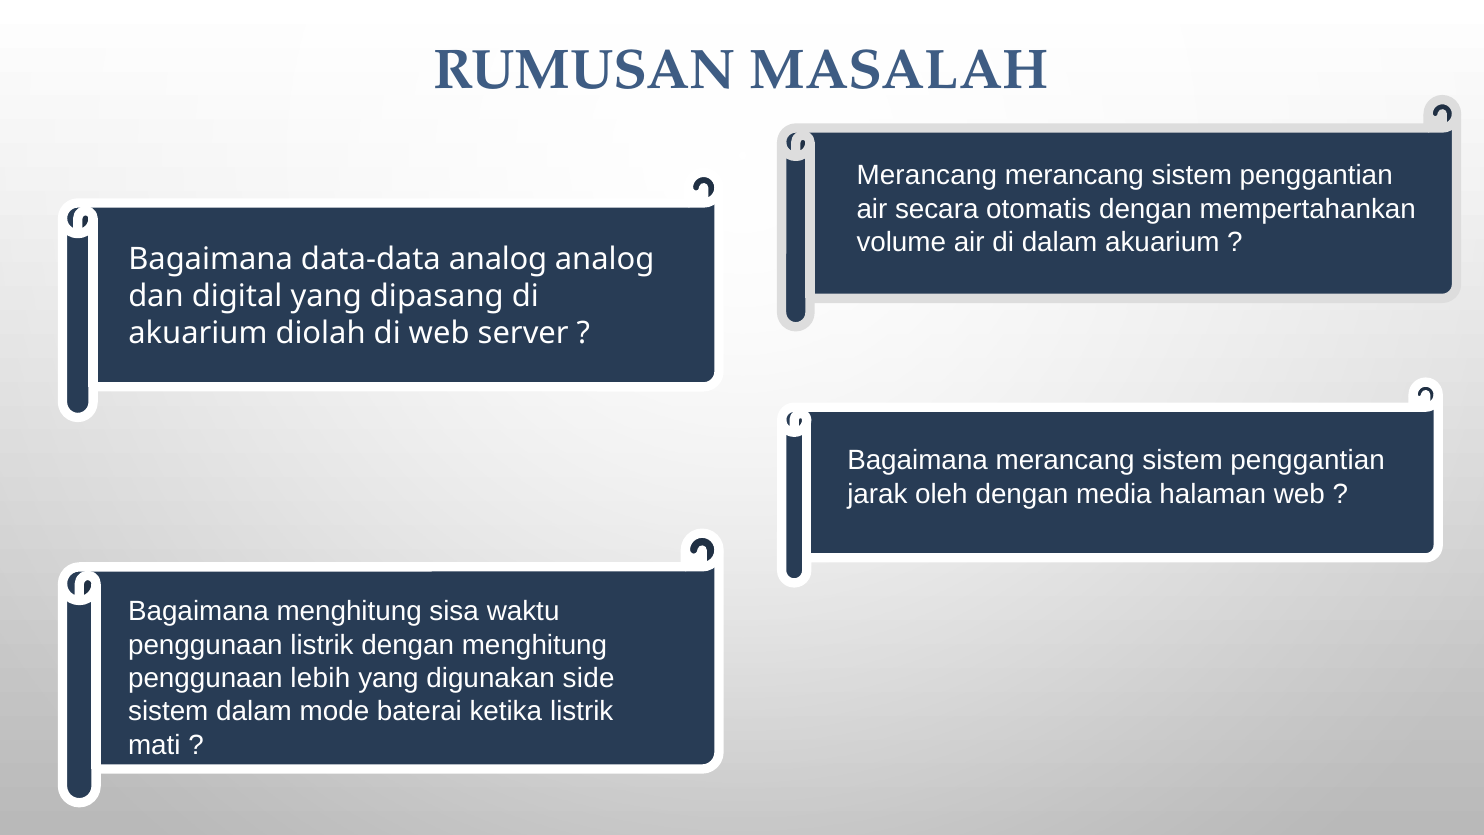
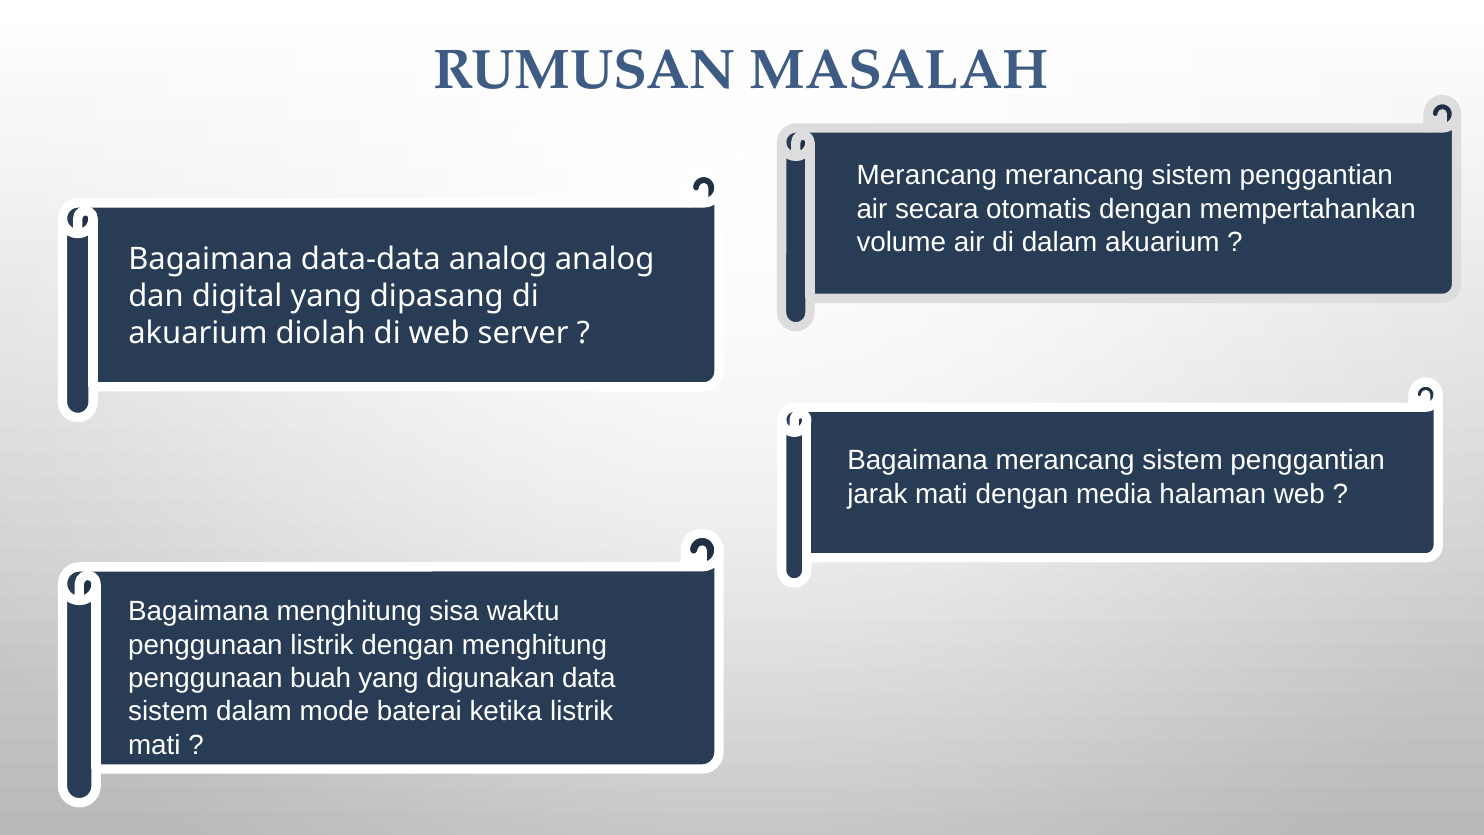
jarak oleh: oleh -> mati
lebih: lebih -> buah
side: side -> data
